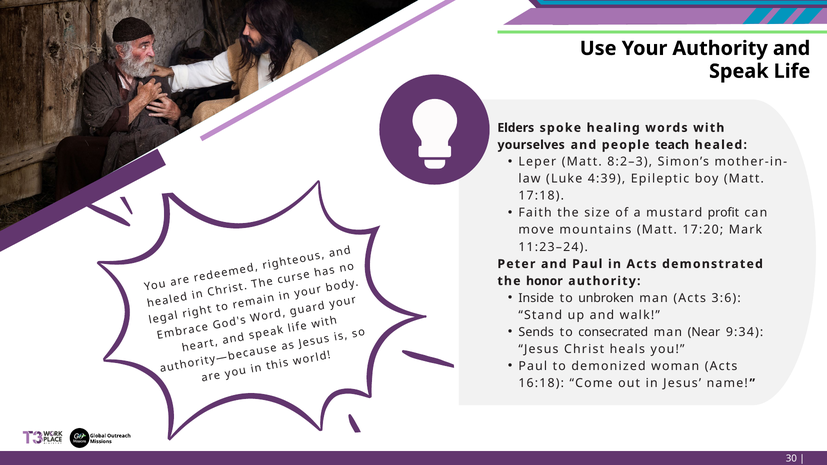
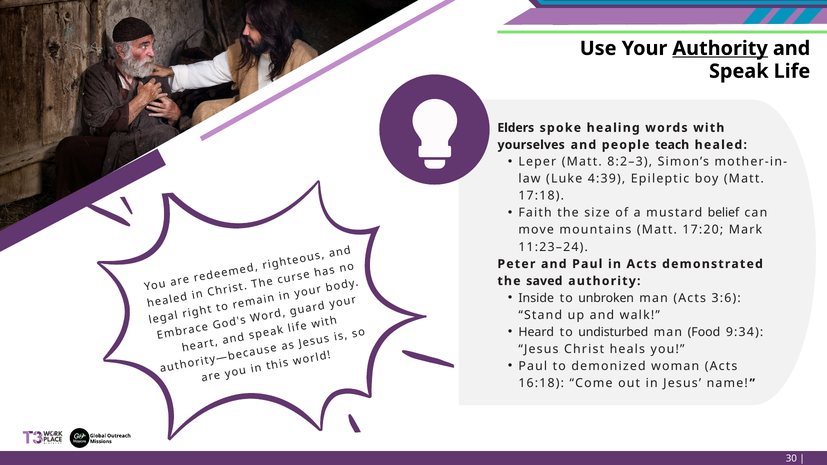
Authority at (720, 48) underline: none -> present
profit: profit -> belief
honor: honor -> saved
Sends: Sends -> Heard
consecrated: consecrated -> undisturbed
Near: Near -> Food
